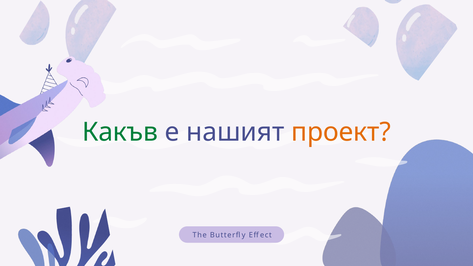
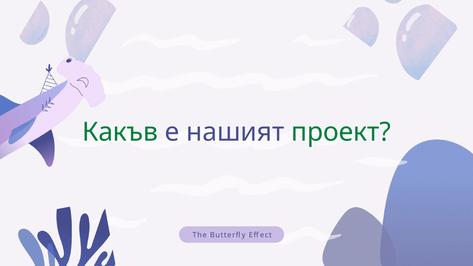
проект colour: orange -> green
